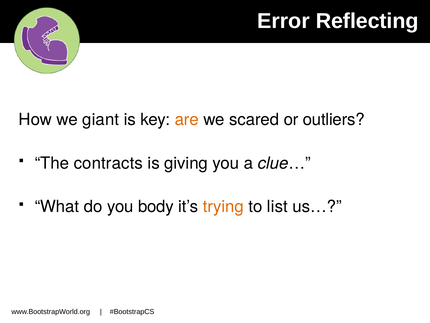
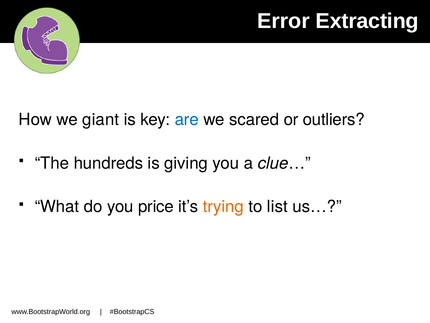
Reflecting: Reflecting -> Extracting
are colour: orange -> blue
contracts: contracts -> hundreds
body: body -> price
